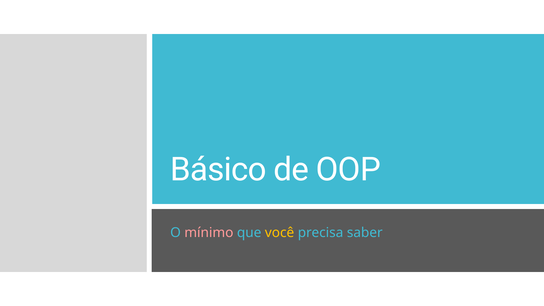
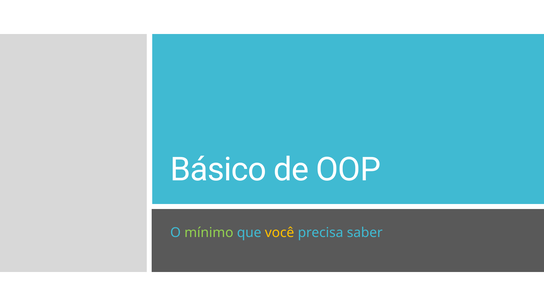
mínimo colour: pink -> light green
